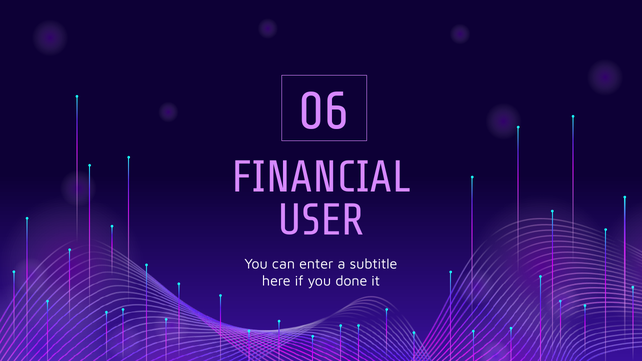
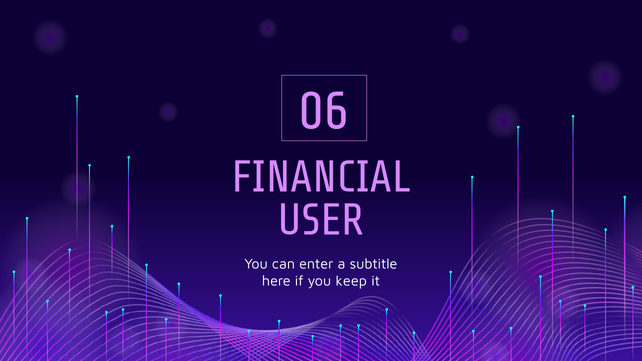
done: done -> keep
